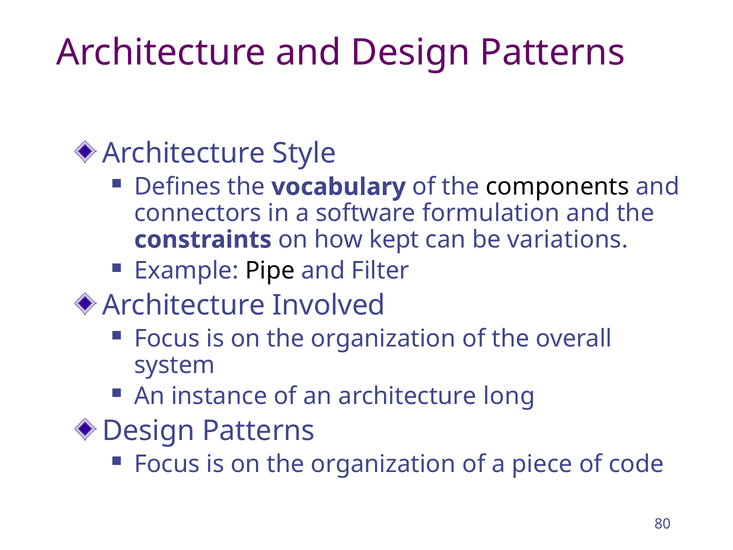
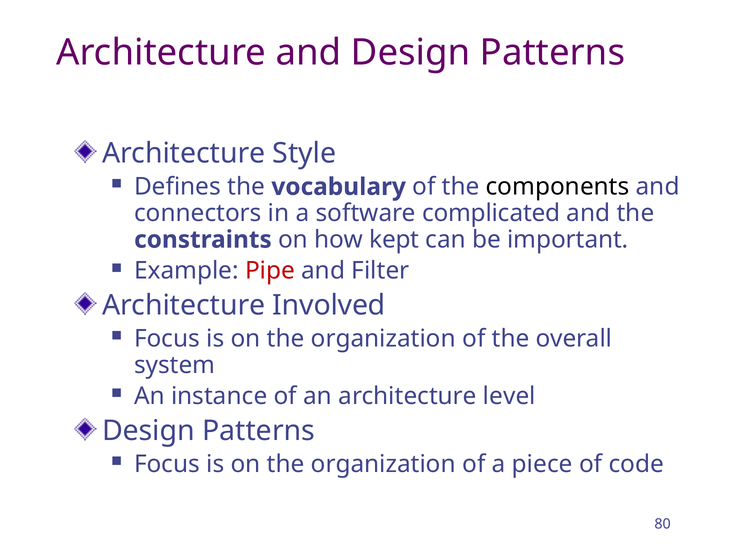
formulation: formulation -> complicated
variations: variations -> important
Pipe colour: black -> red
long: long -> level
